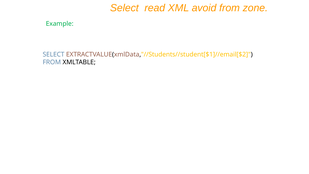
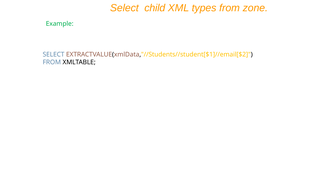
read: read -> child
avoid: avoid -> types
